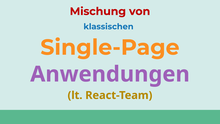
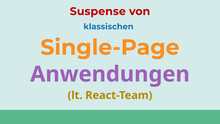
Mischung: Mischung -> Suspense
